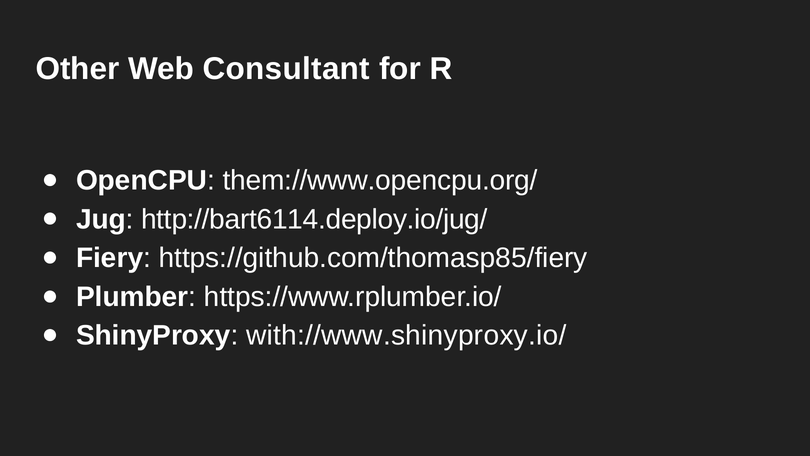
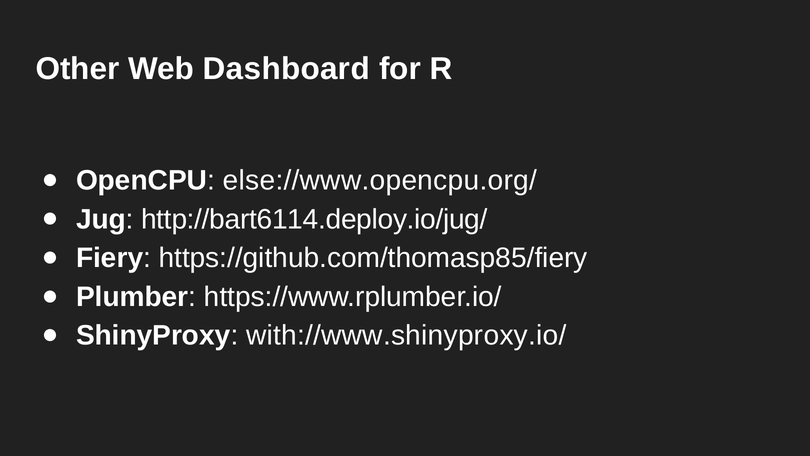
Consultant: Consultant -> Dashboard
them://www.opencpu.org/: them://www.opencpu.org/ -> else://www.opencpu.org/
